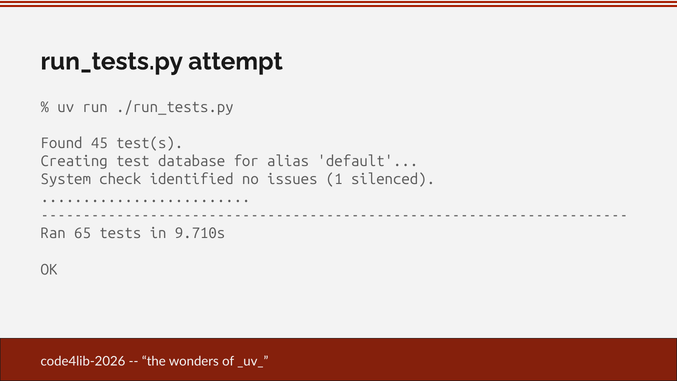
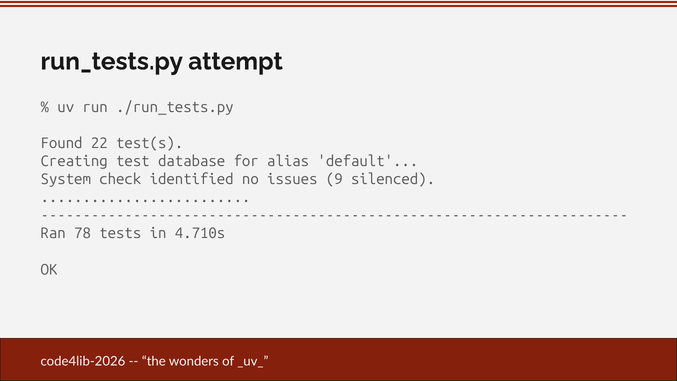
45: 45 -> 22
1: 1 -> 9
65: 65 -> 78
9.710s: 9.710s -> 4.710s
